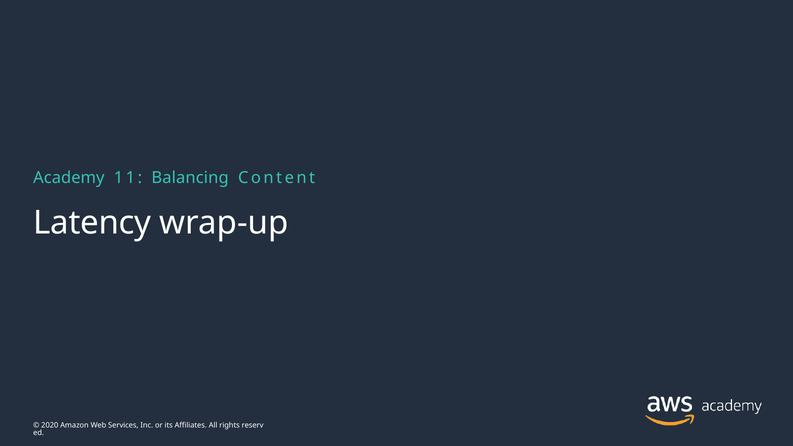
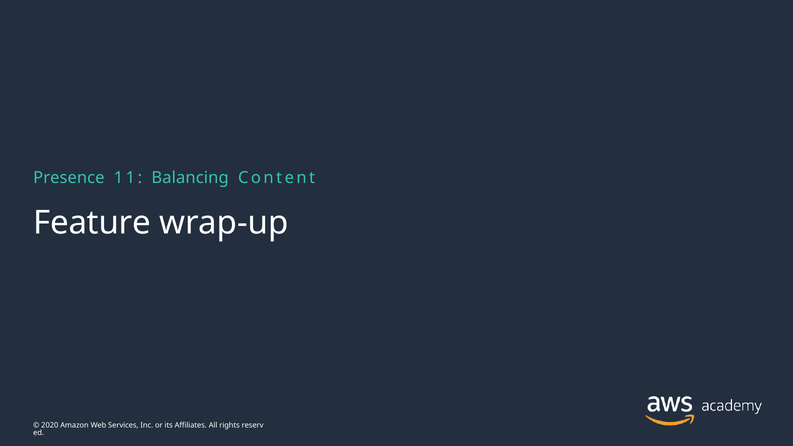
Academy: Academy -> Presence
Latency: Latency -> Feature
